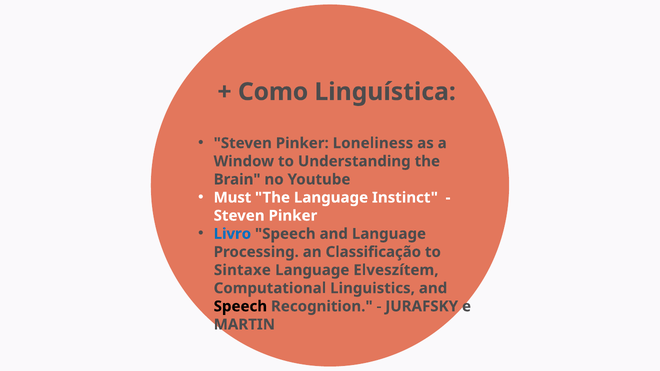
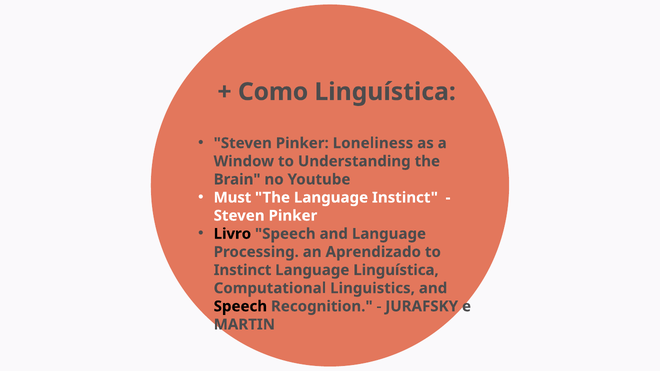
Livro colour: blue -> black
Classificação: Classificação -> Aprendizado
Sintaxe at (242, 270): Sintaxe -> Instinct
Language Elveszítem: Elveszítem -> Linguística
